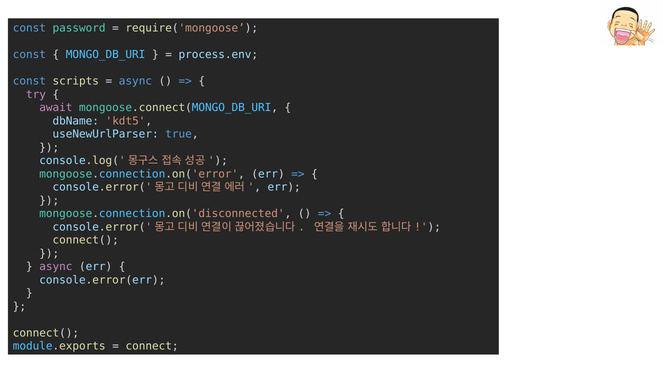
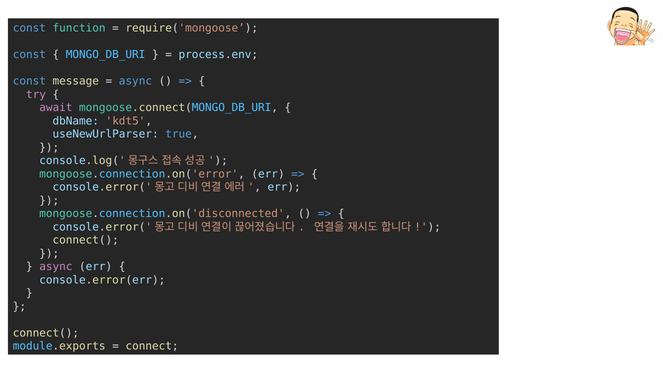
password: password -> function
scripts: scripts -> message
